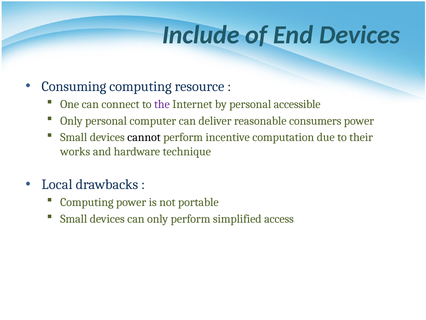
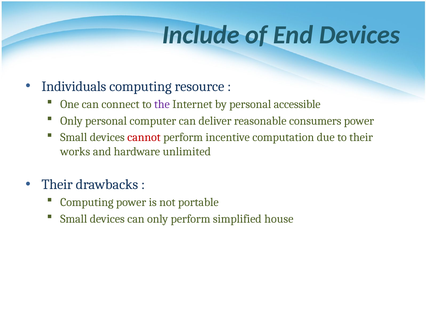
Consuming: Consuming -> Individuals
cannot colour: black -> red
technique: technique -> unlimited
Local at (57, 184): Local -> Their
access: access -> house
